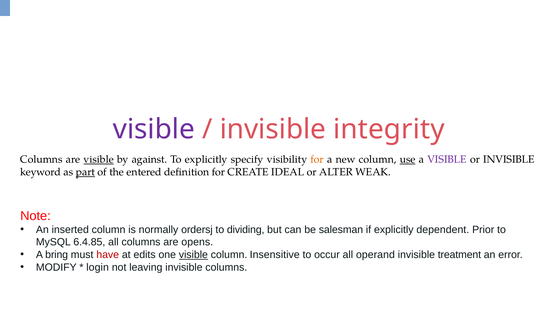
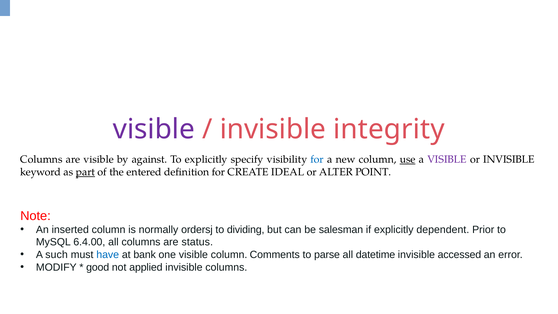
visible at (99, 159) underline: present -> none
for at (317, 159) colour: orange -> blue
WEAK: WEAK -> POINT
6.4.85: 6.4.85 -> 6.4.00
opens: opens -> status
bring: bring -> such
have colour: red -> blue
edits: edits -> bank
visible at (193, 255) underline: present -> none
Insensitive: Insensitive -> Comments
occur: occur -> parse
operand: operand -> datetime
treatment: treatment -> accessed
login: login -> good
leaving: leaving -> applied
